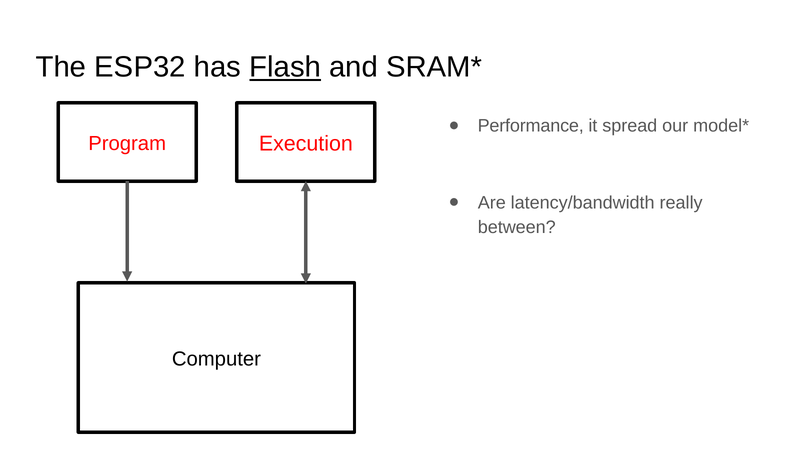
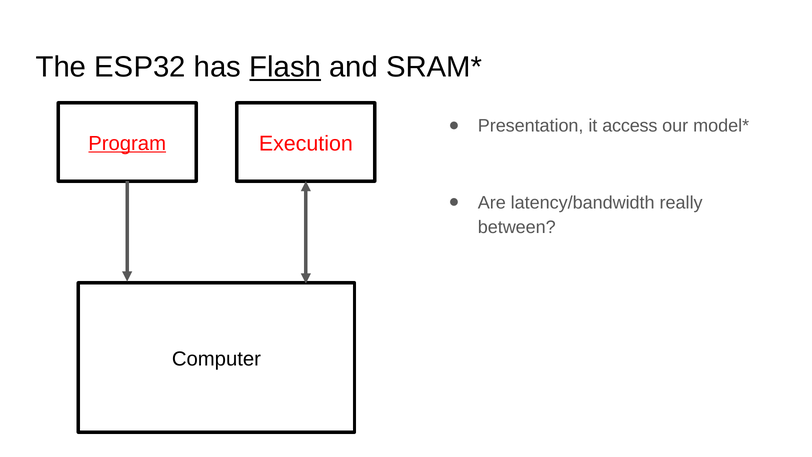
Performance: Performance -> Presentation
spread: spread -> access
Program underline: none -> present
